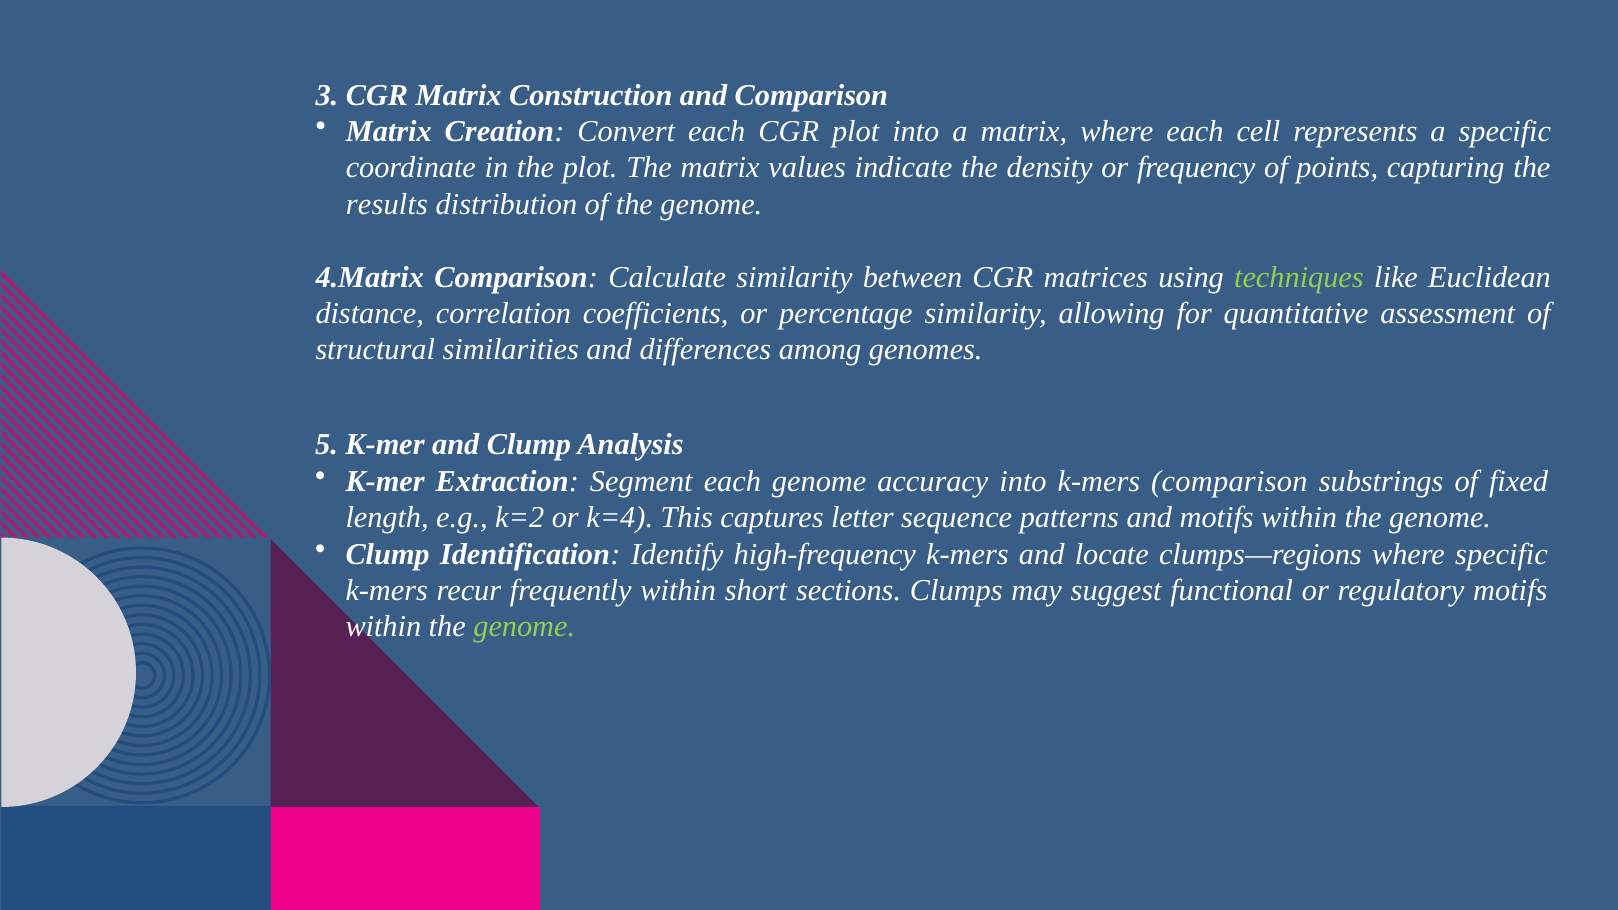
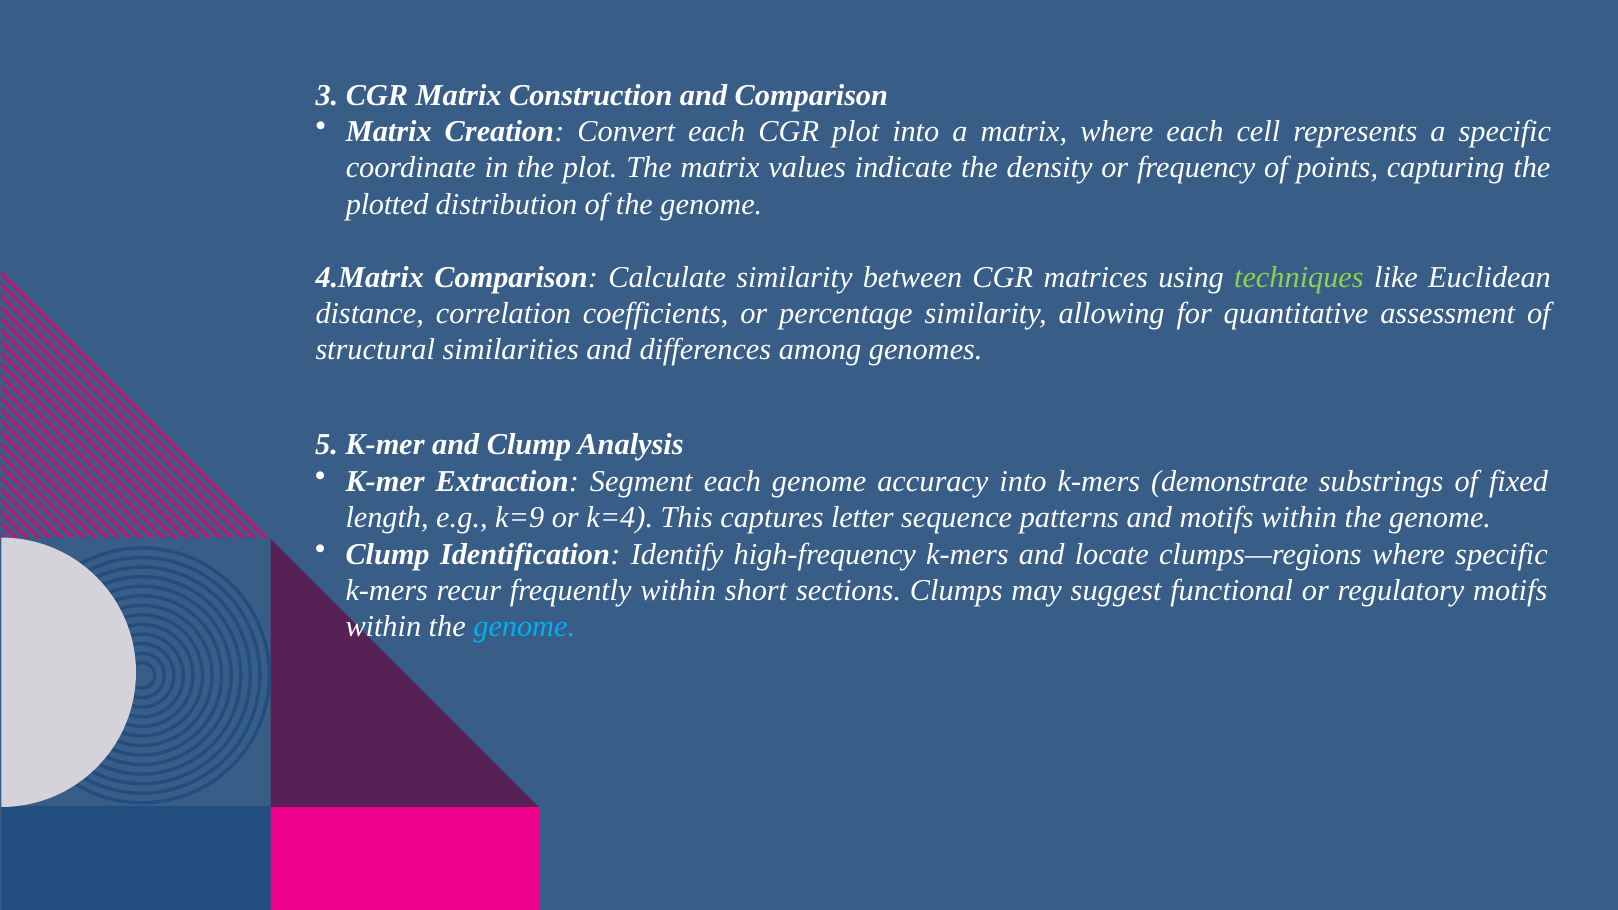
results: results -> plotted
k-mers comparison: comparison -> demonstrate
k=2: k=2 -> k=9
genome at (524, 627) colour: light green -> light blue
